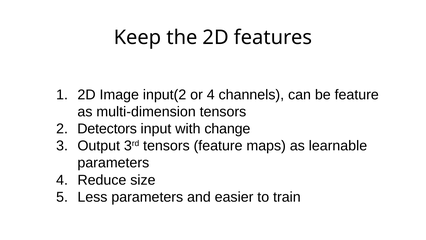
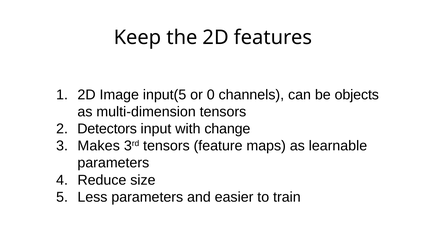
input(2: input(2 -> input(5
or 4: 4 -> 0
be feature: feature -> objects
Output: Output -> Makes
